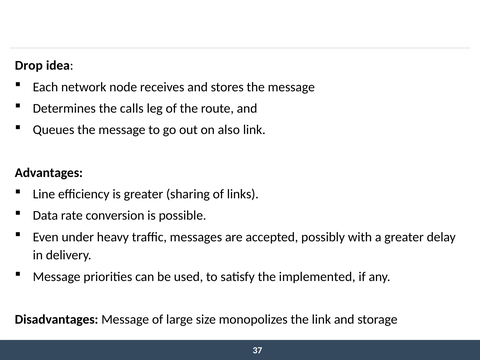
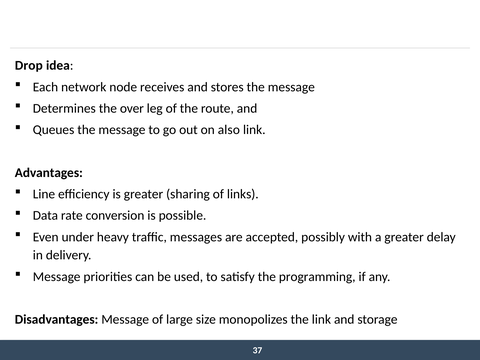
calls: calls -> over
implemented: implemented -> programming
